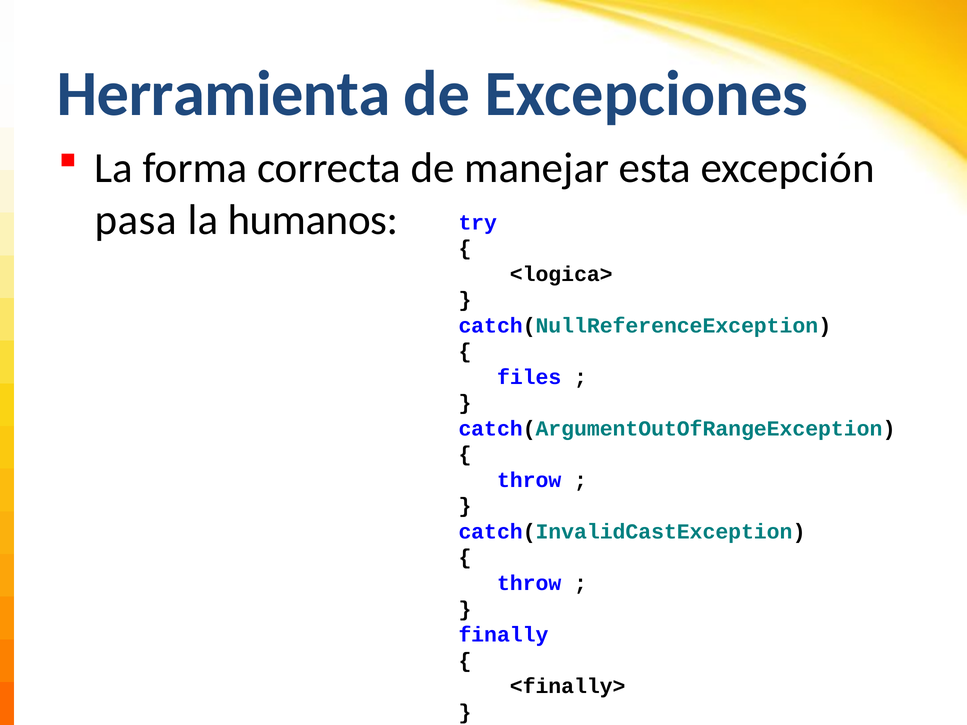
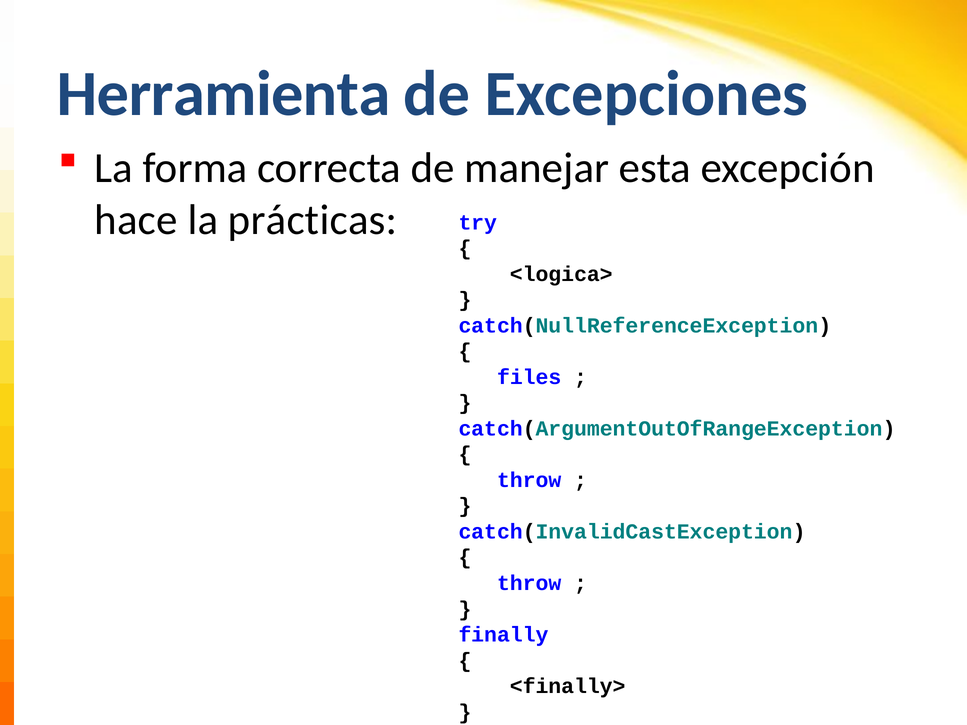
pasa: pasa -> hace
humanos: humanos -> prácticas
